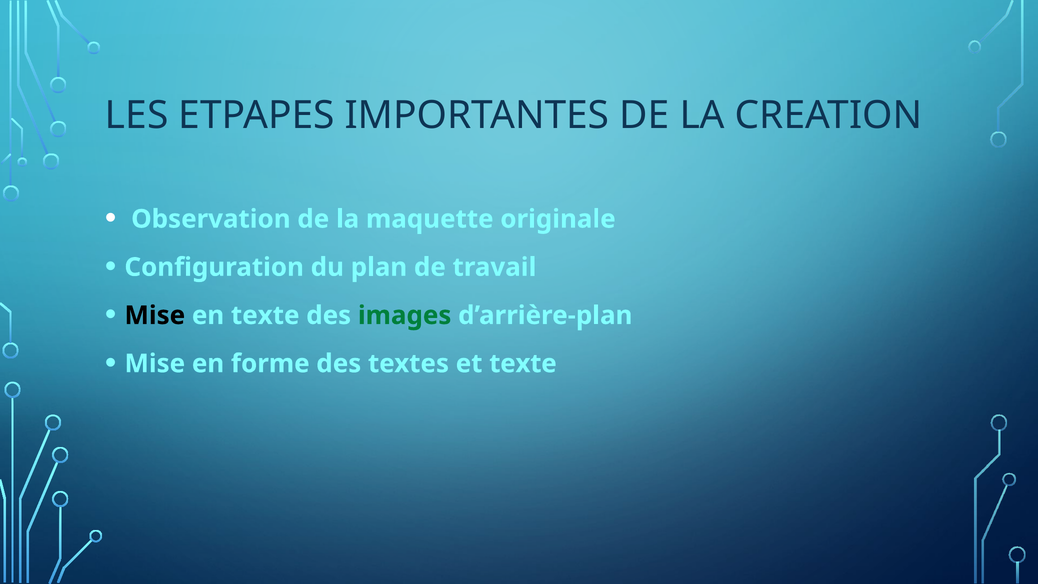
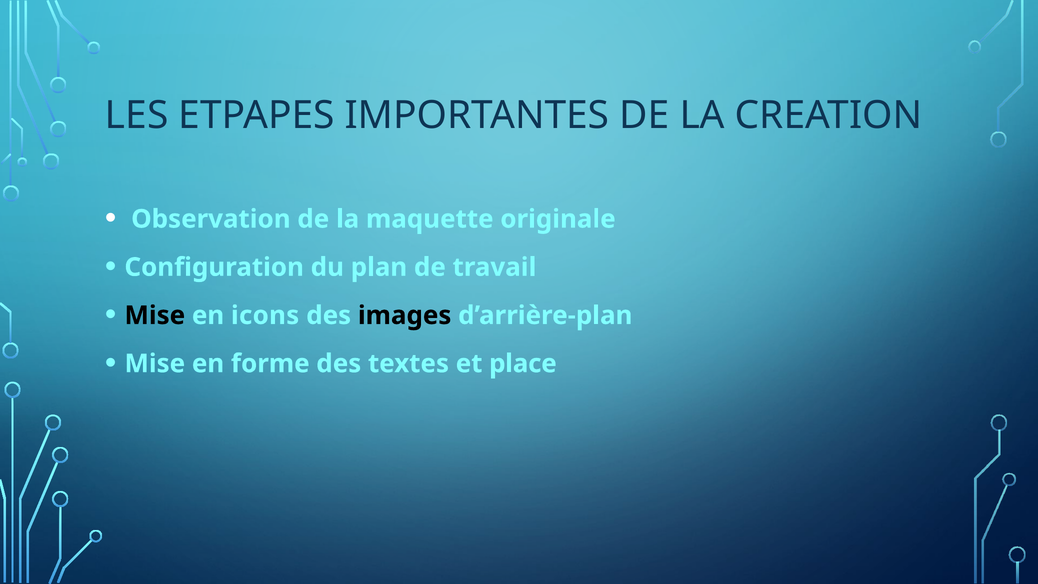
en texte: texte -> icons
images colour: green -> black
et texte: texte -> place
